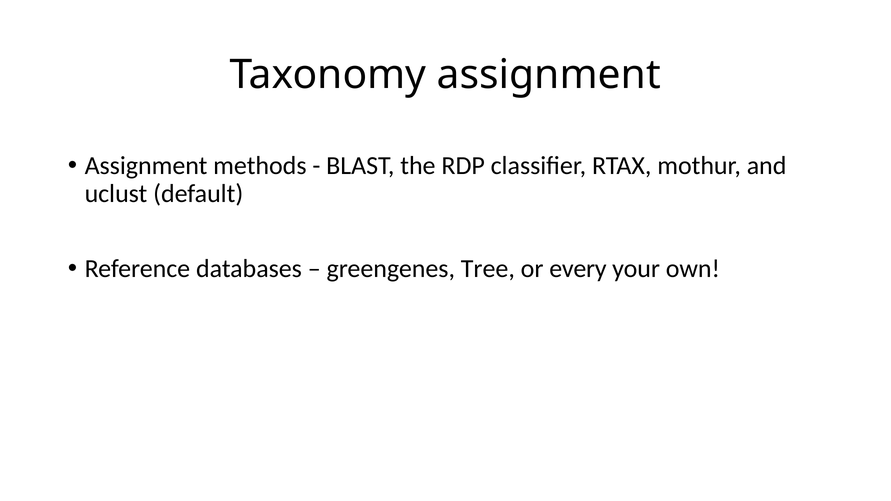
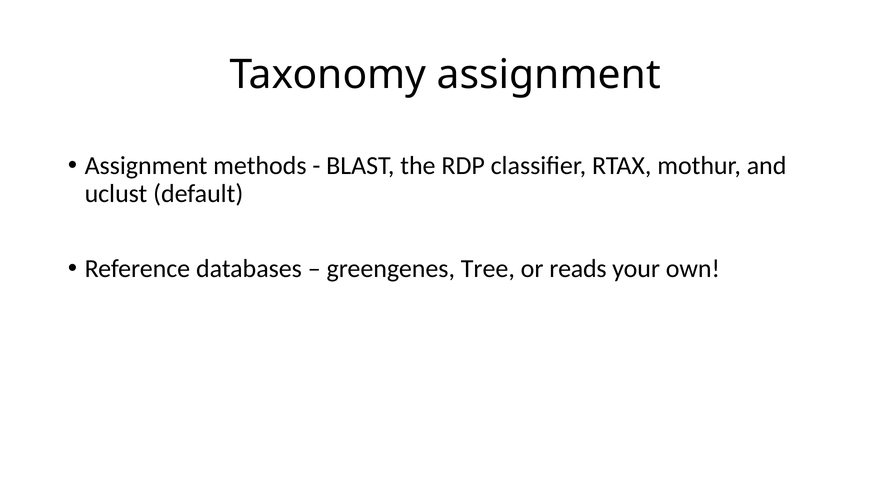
every: every -> reads
